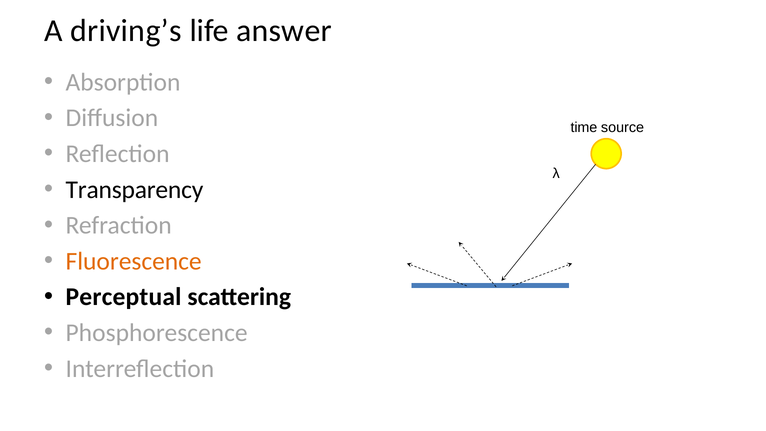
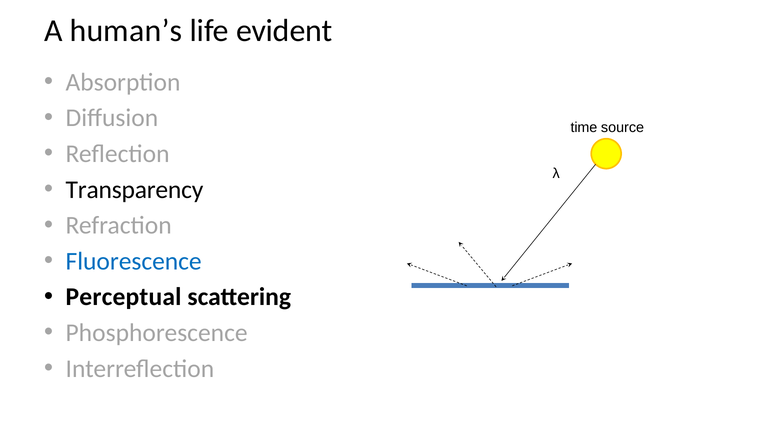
driving’s: driving’s -> human’s
answer: answer -> evident
Fluorescence colour: orange -> blue
